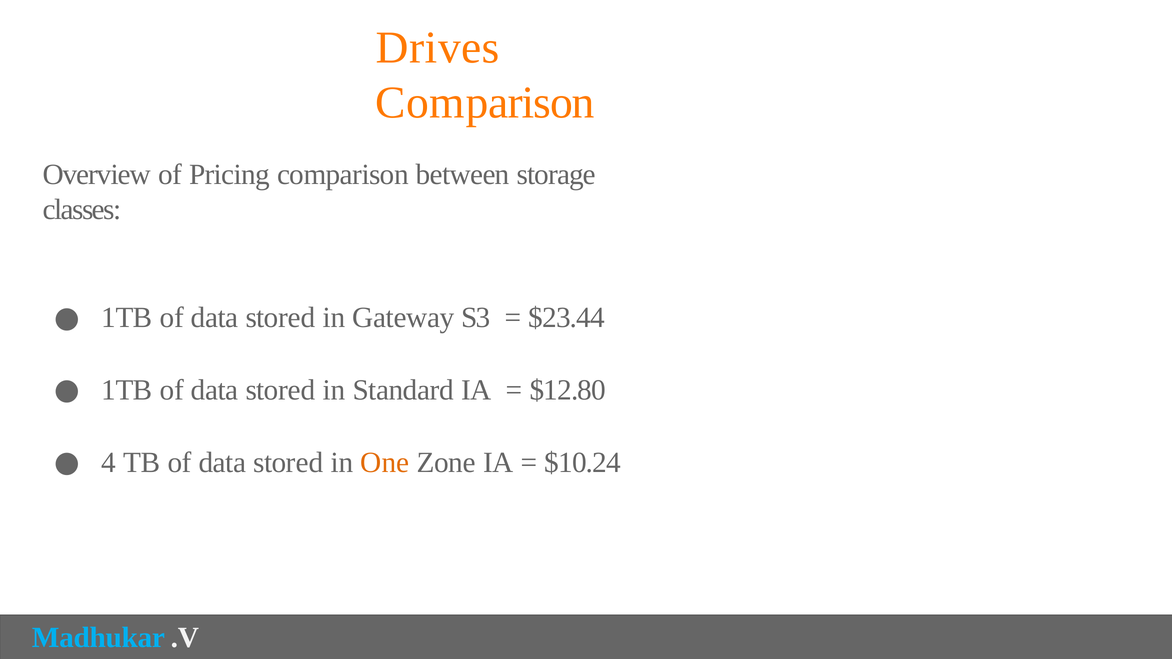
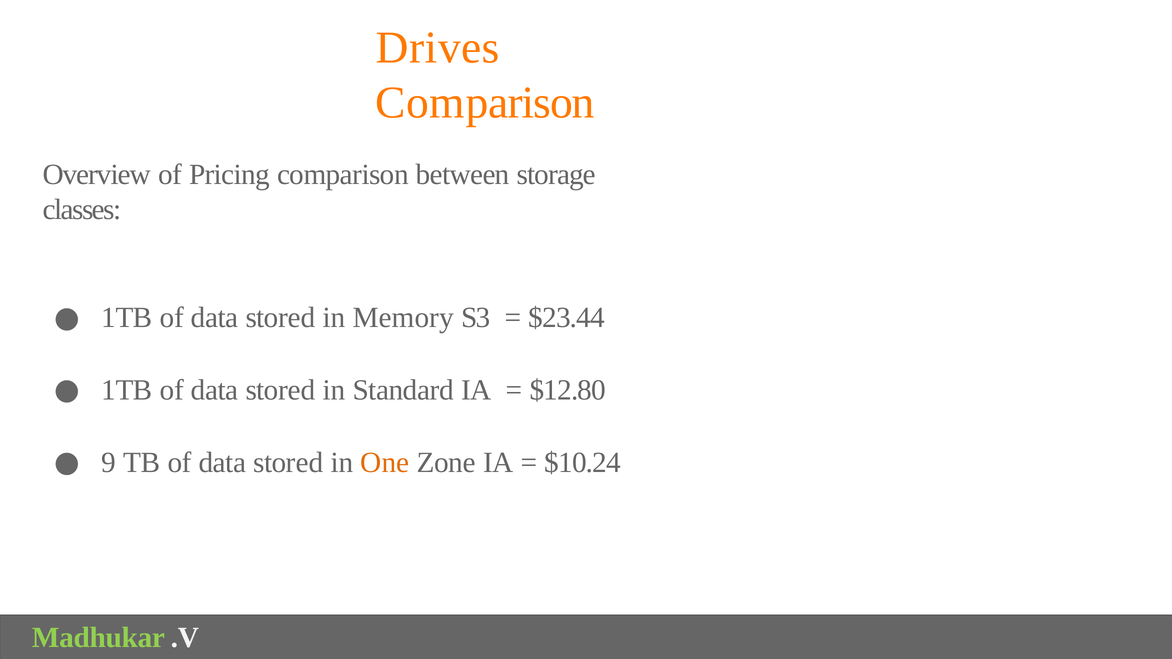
Gateway: Gateway -> Memory
4: 4 -> 9
Madhukar colour: light blue -> light green
